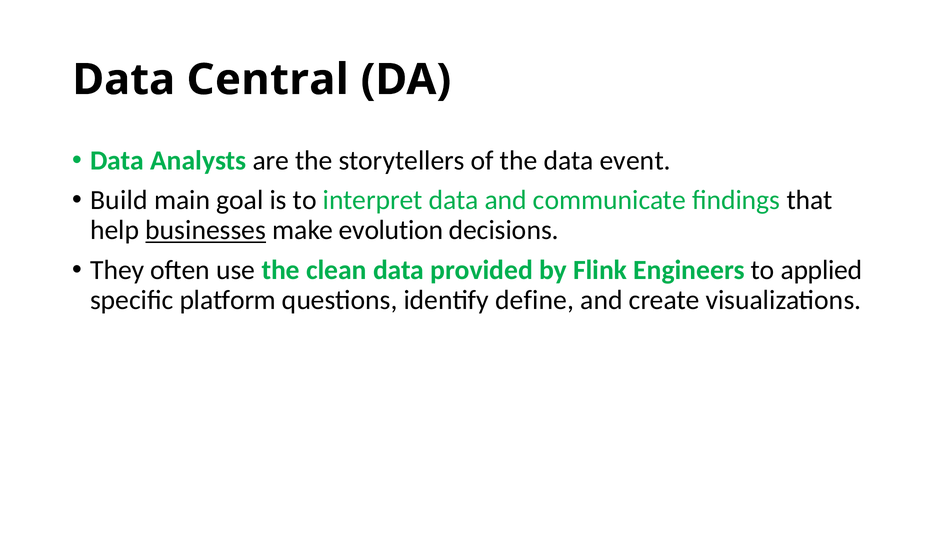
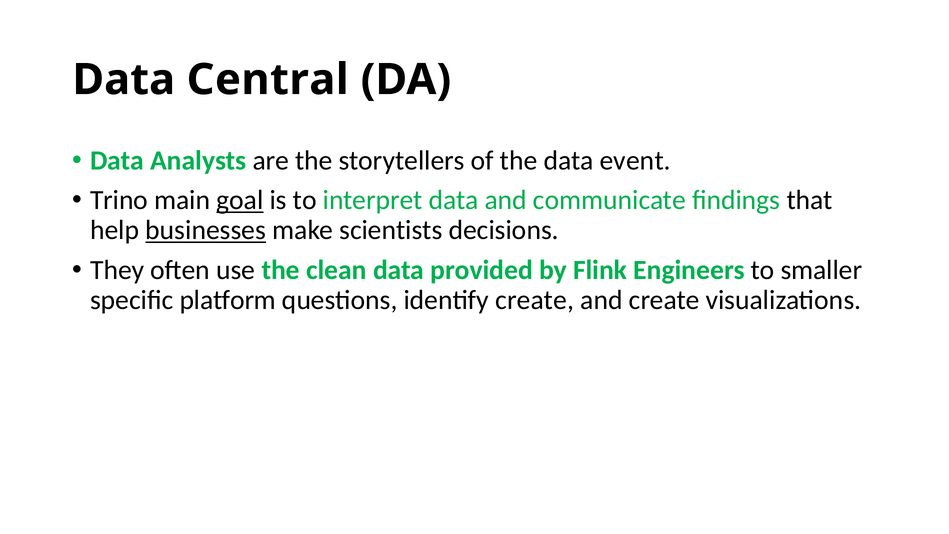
Build: Build -> Trino
goal underline: none -> present
evolution: evolution -> scientists
applied: applied -> smaller
identify define: define -> create
